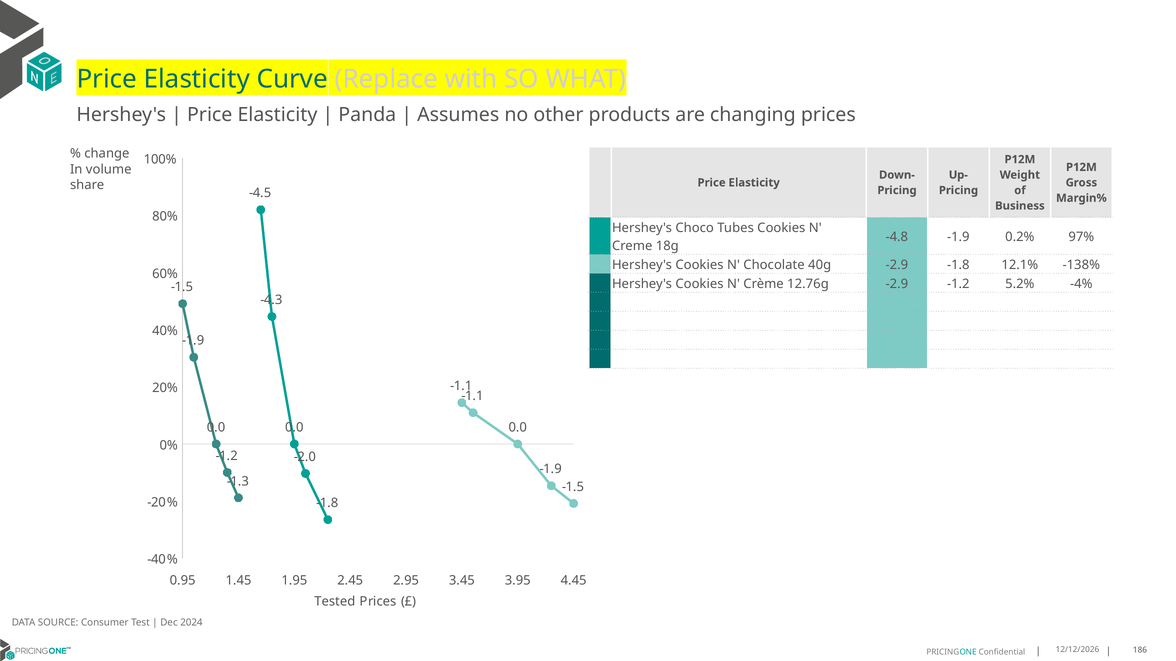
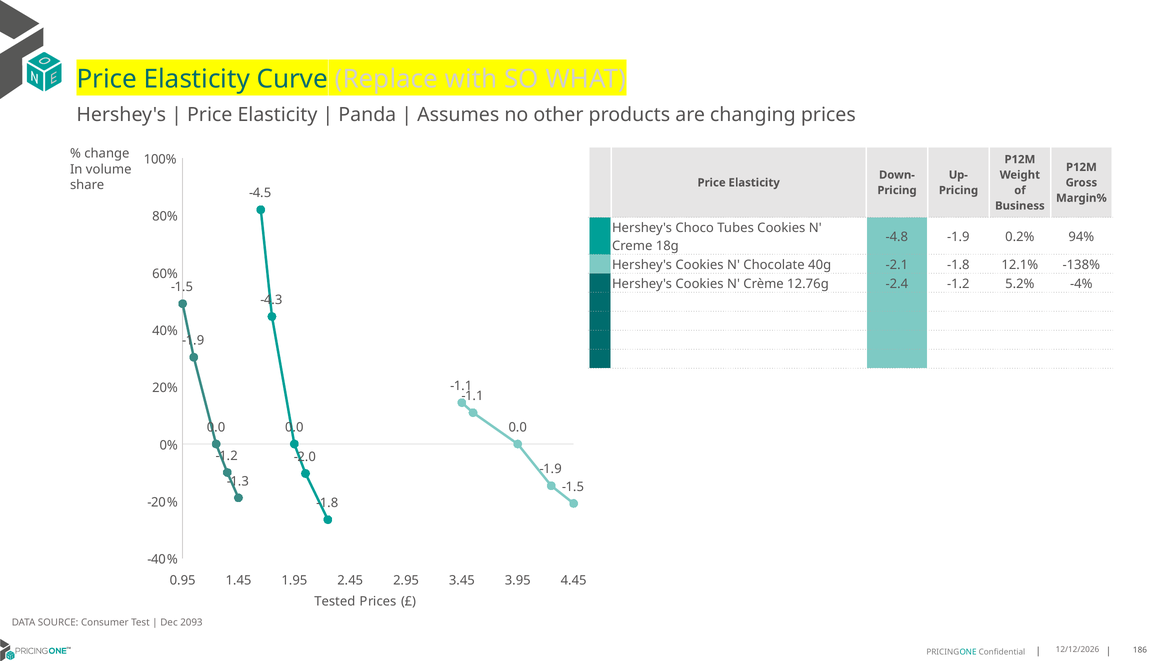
97%: 97% -> 94%
40g -2.9: -2.9 -> -2.1
12.76g -2.9: -2.9 -> -2.4
2024: 2024 -> 2093
